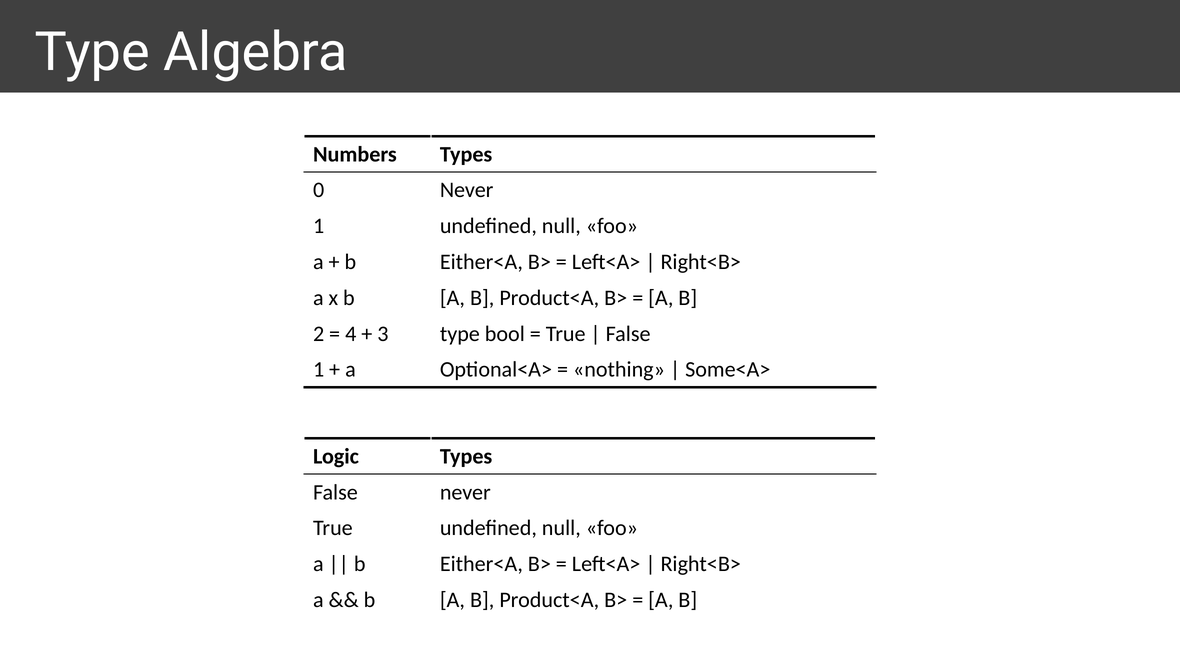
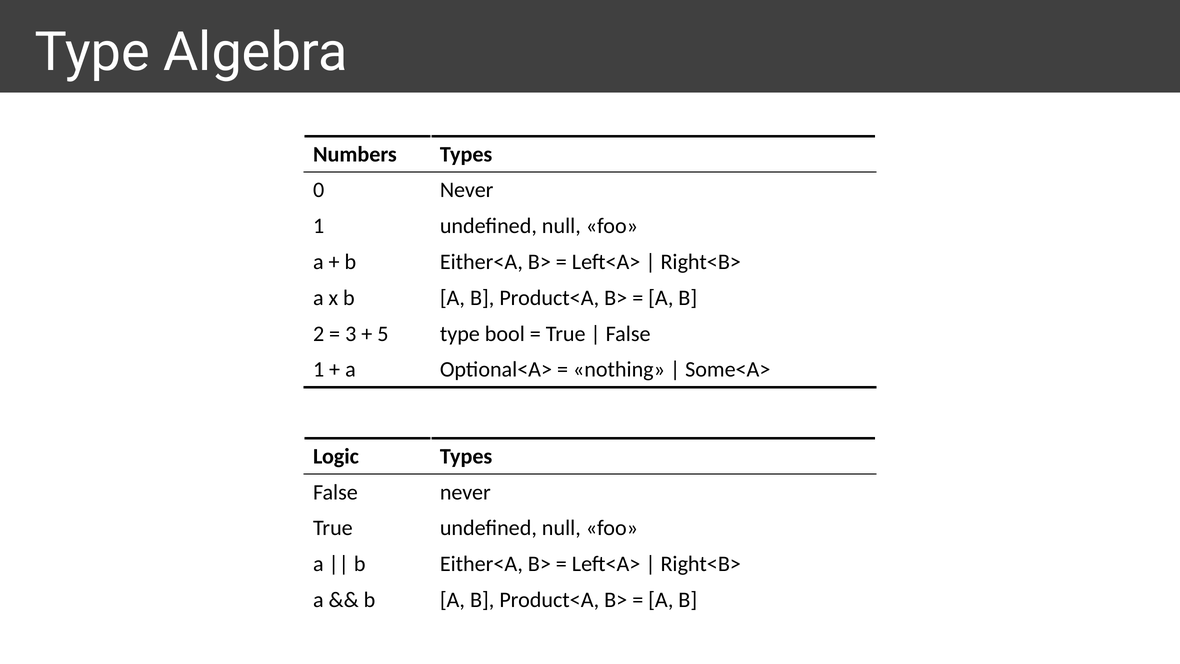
4: 4 -> 3
3: 3 -> 5
